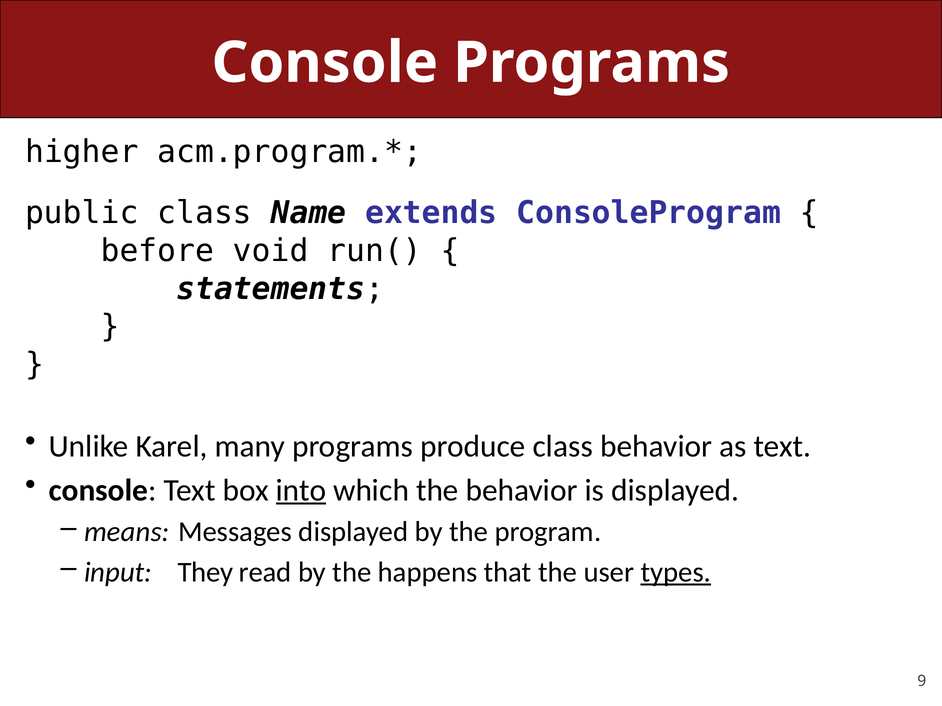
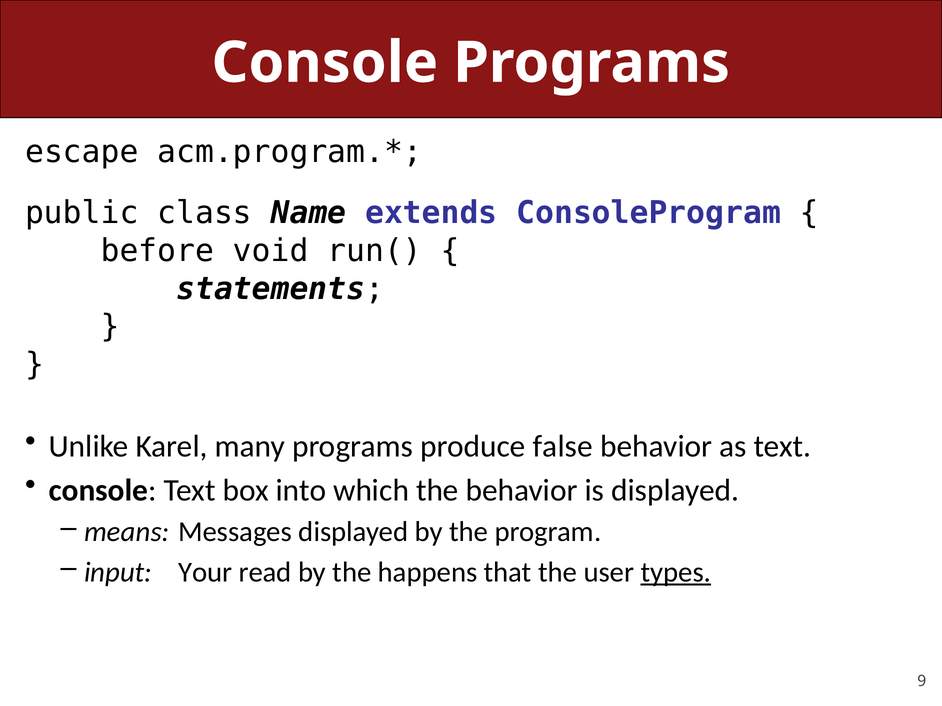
higher: higher -> escape
produce class: class -> false
into underline: present -> none
They: They -> Your
